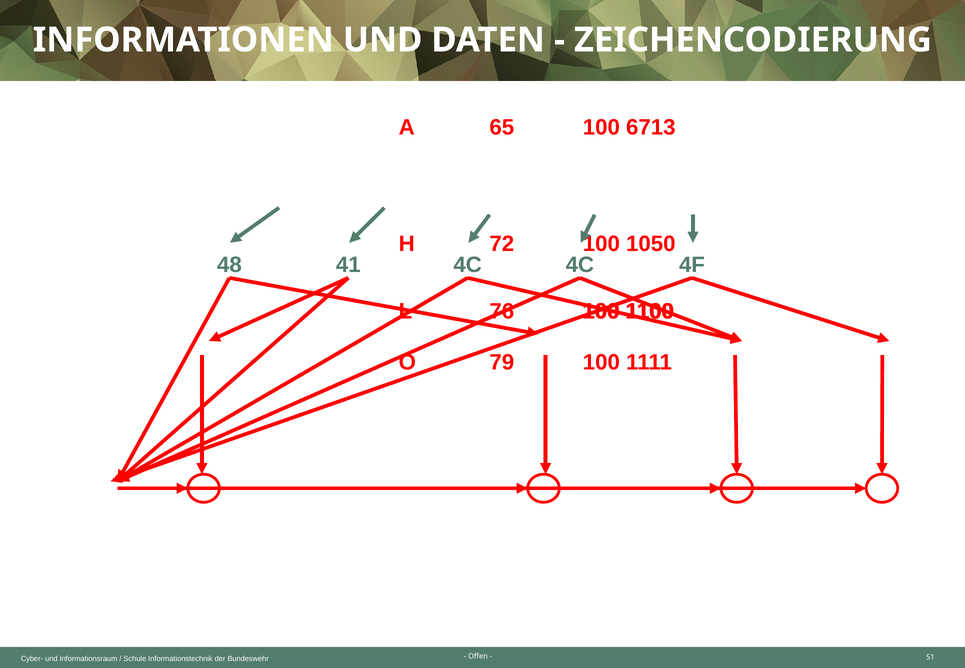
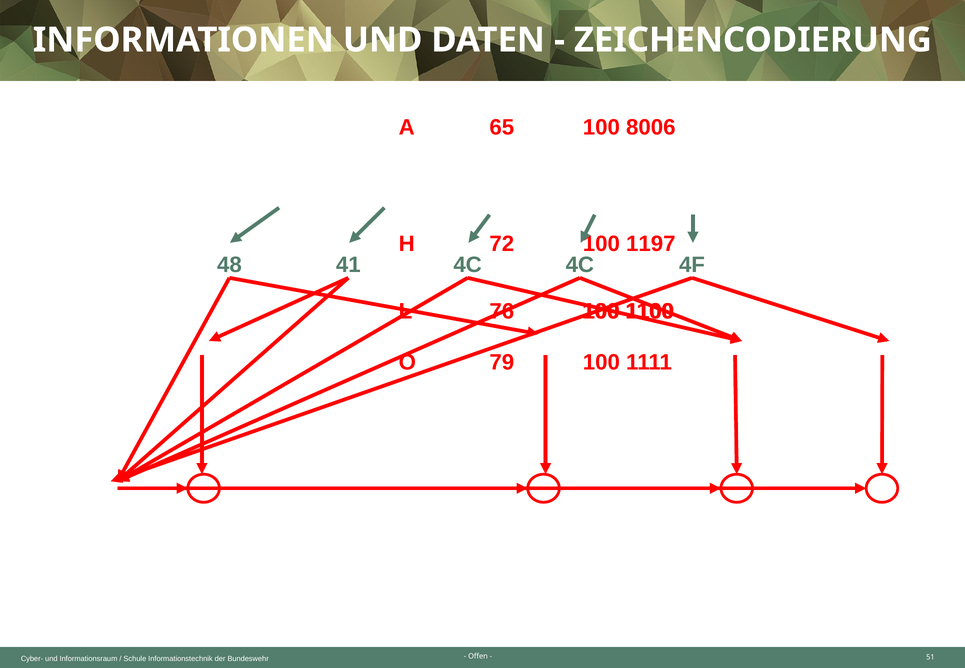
6713: 6713 -> 8006
1050: 1050 -> 1197
